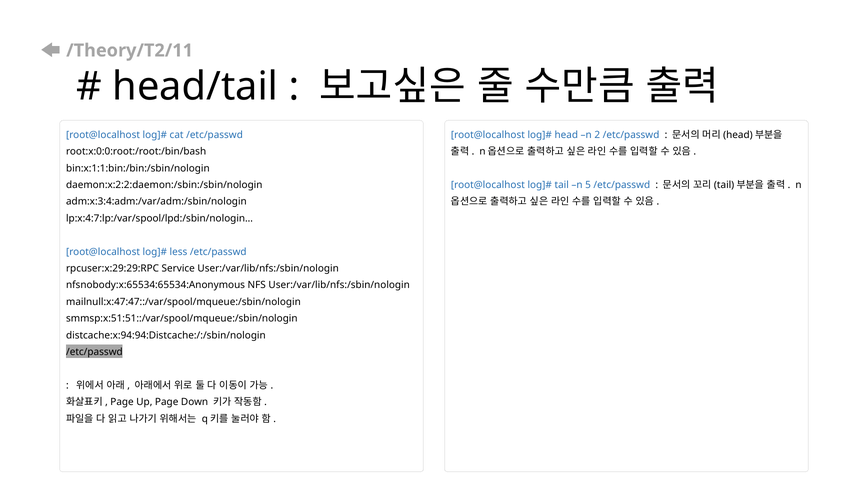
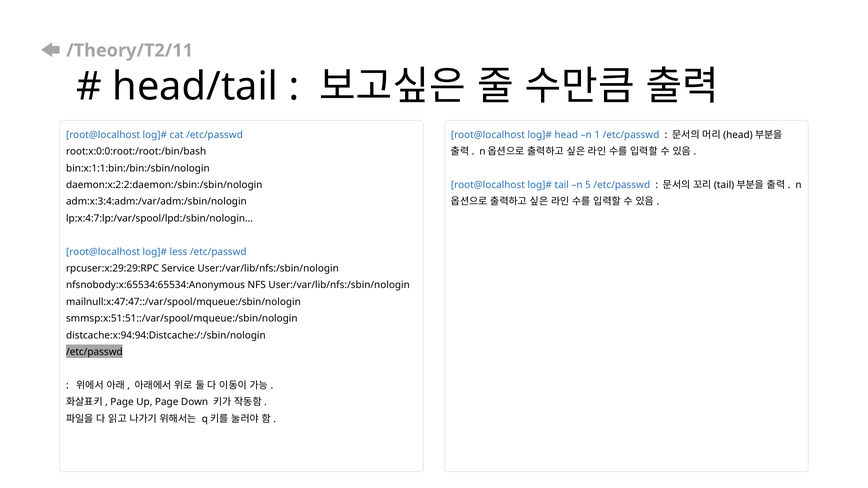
2: 2 -> 1
